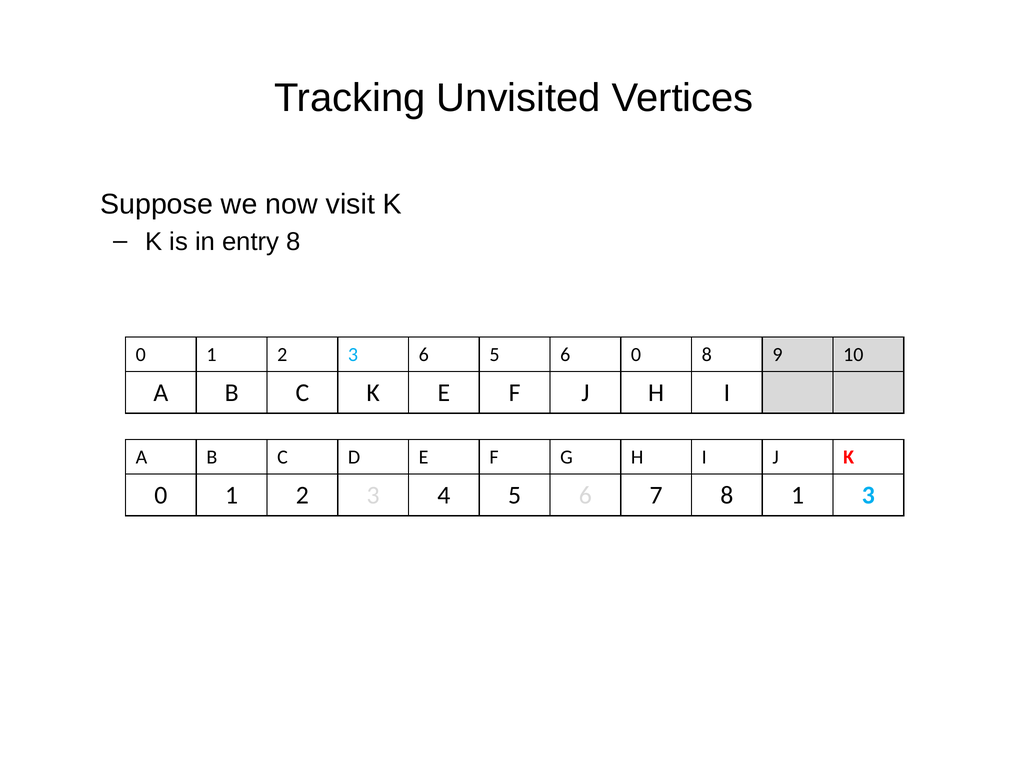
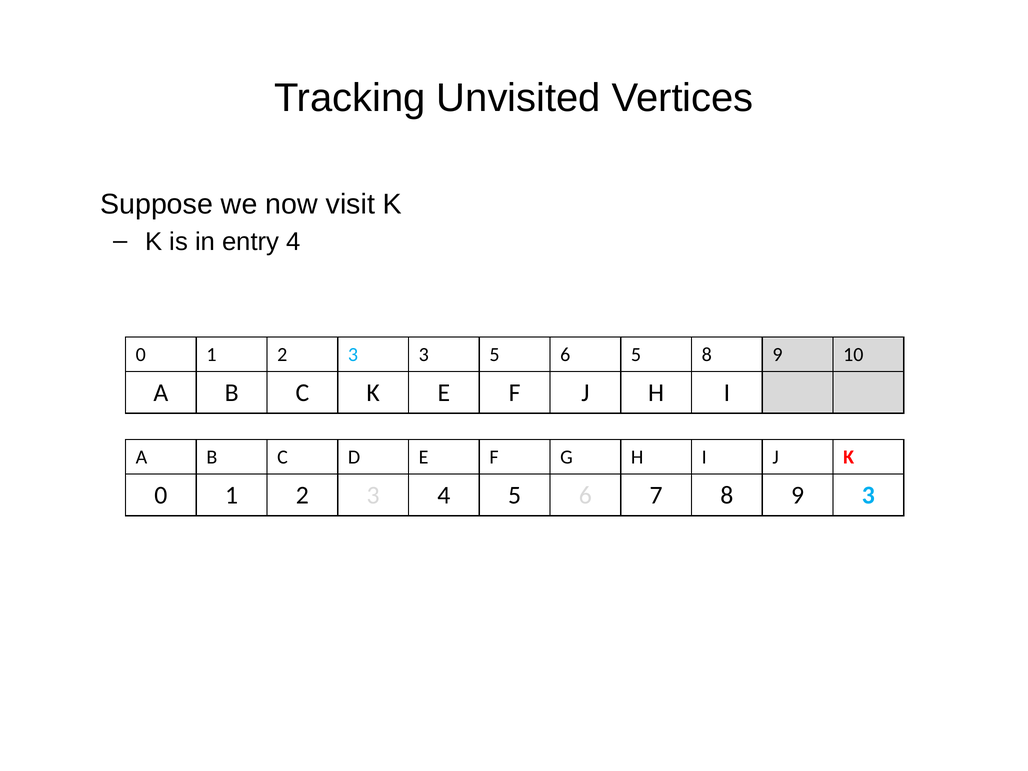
entry 8: 8 -> 4
3 6: 6 -> 3
6 0: 0 -> 5
7 8 1: 1 -> 9
